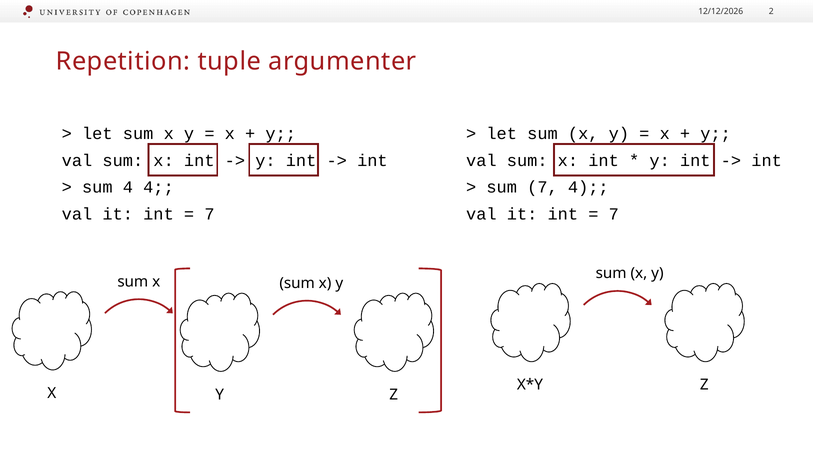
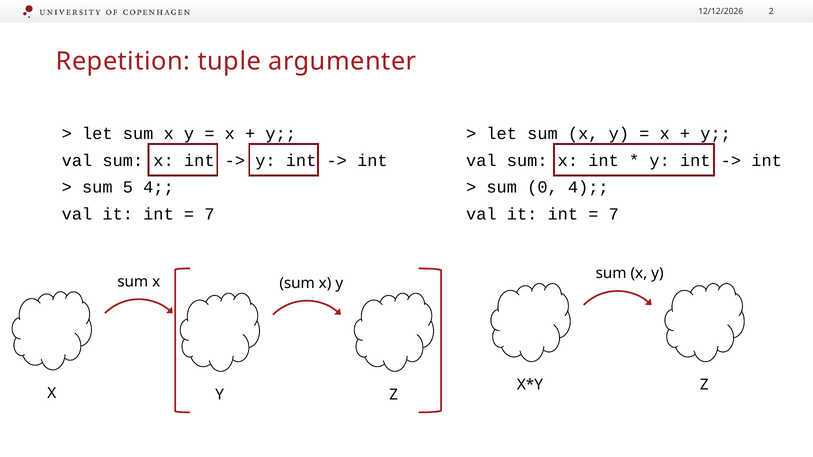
sum 4: 4 -> 5
sum 7: 7 -> 0
